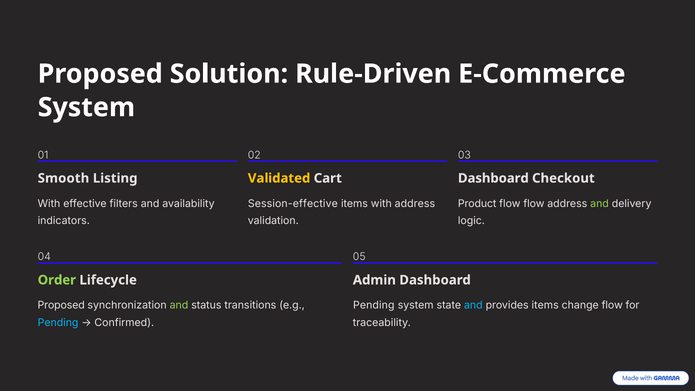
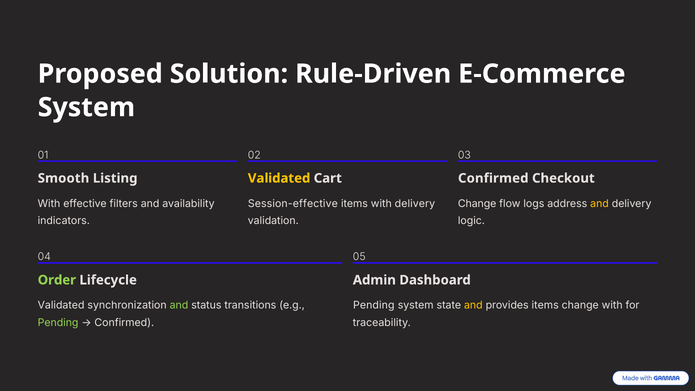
Dashboard at (493, 178): Dashboard -> Confirmed
with address: address -> delivery
Product at (477, 204): Product -> Change
flow flow: flow -> logs
and at (600, 204) colour: light green -> yellow
Proposed at (61, 305): Proposed -> Validated
and at (473, 305) colour: light blue -> yellow
change flow: flow -> with
Pending at (58, 323) colour: light blue -> light green
